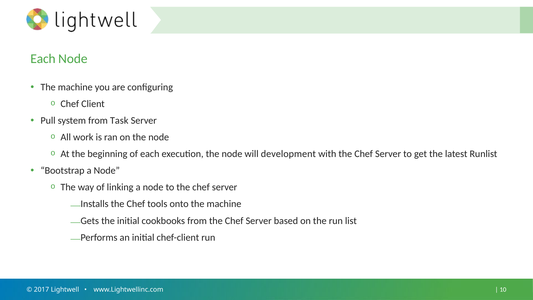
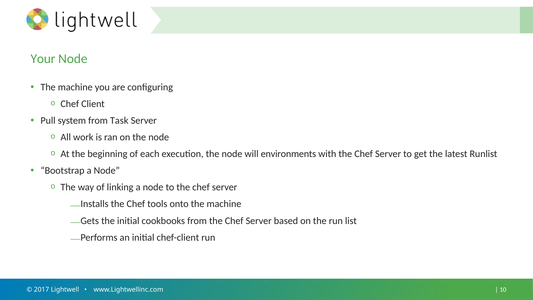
Each at (43, 59): Each -> Your
development: development -> environments
